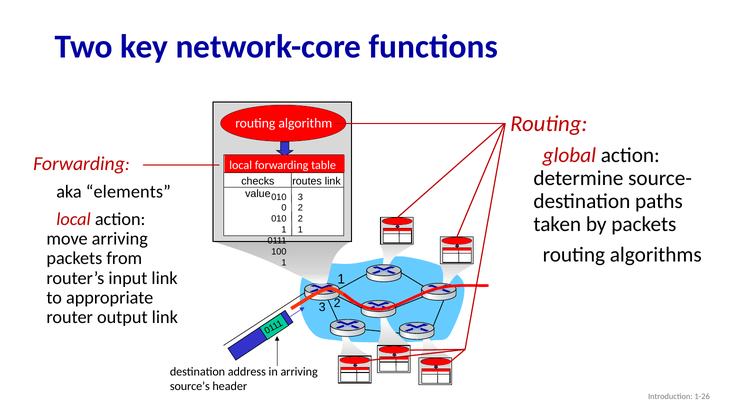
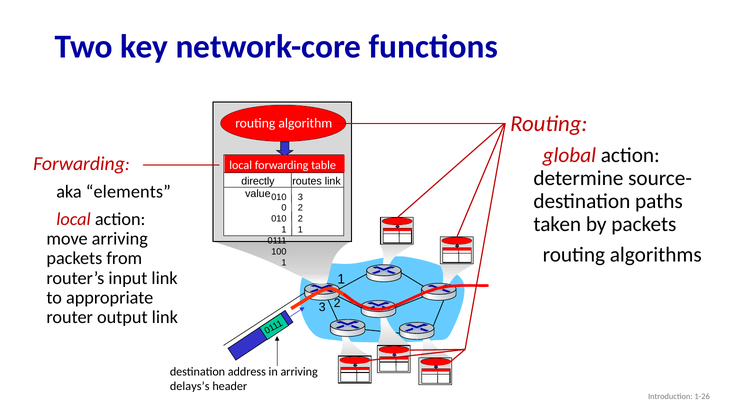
checks: checks -> directly
source’s: source’s -> delays’s
